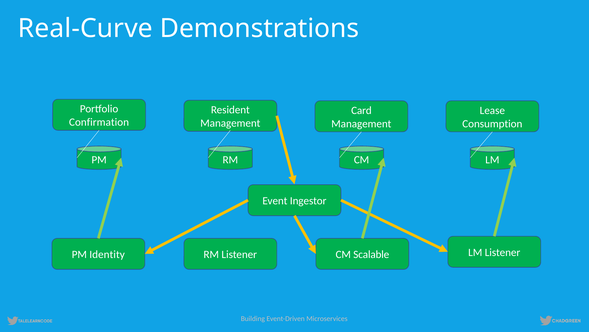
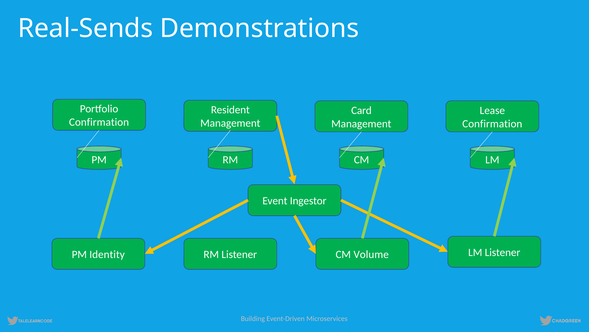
Real-Curve: Real-Curve -> Real-Sends
Consumption at (492, 123): Consumption -> Confirmation
Scalable: Scalable -> Volume
